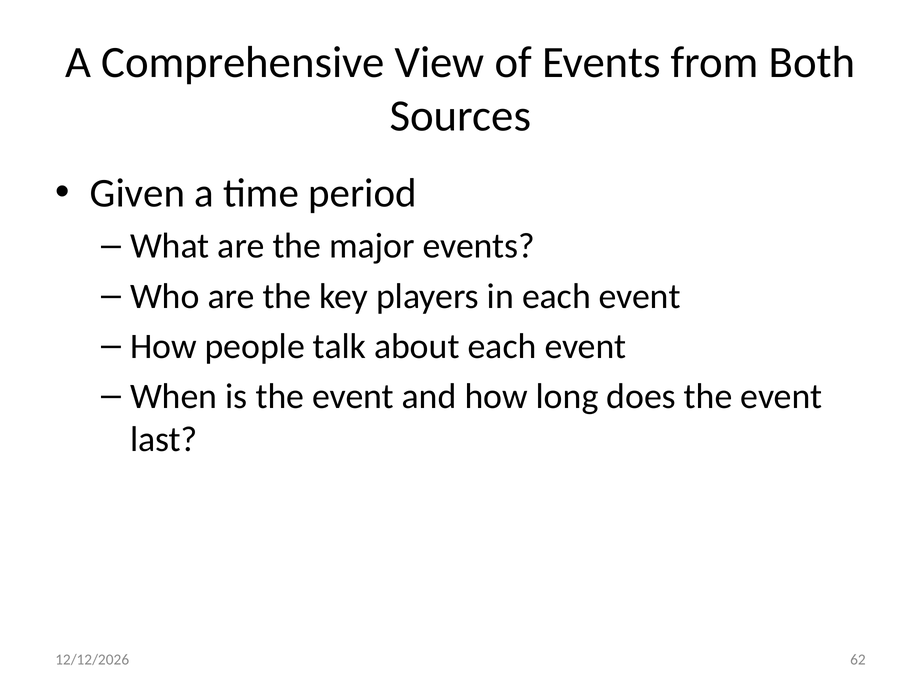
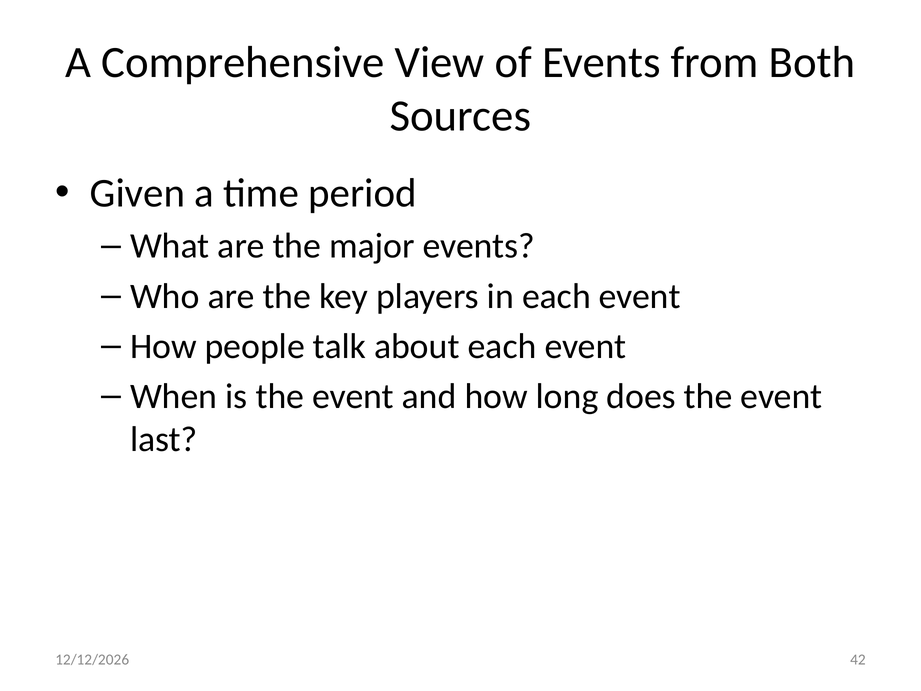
62: 62 -> 42
